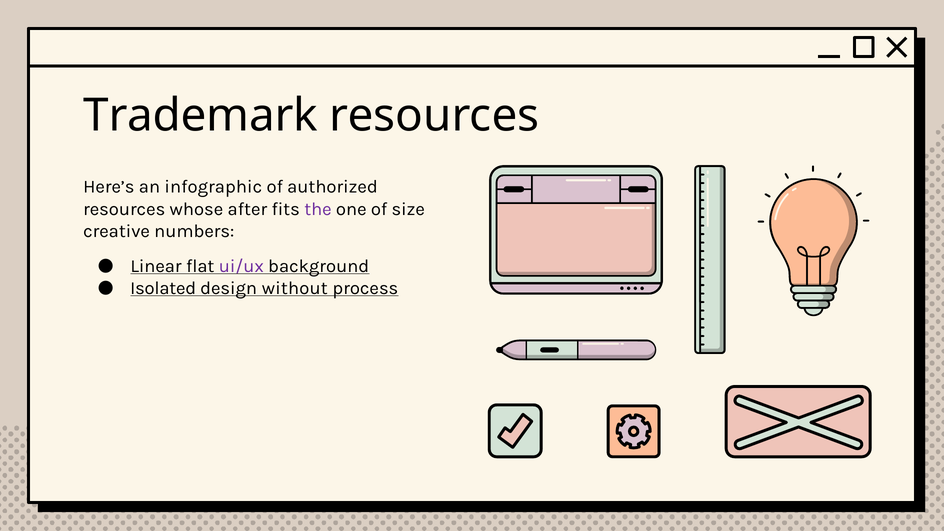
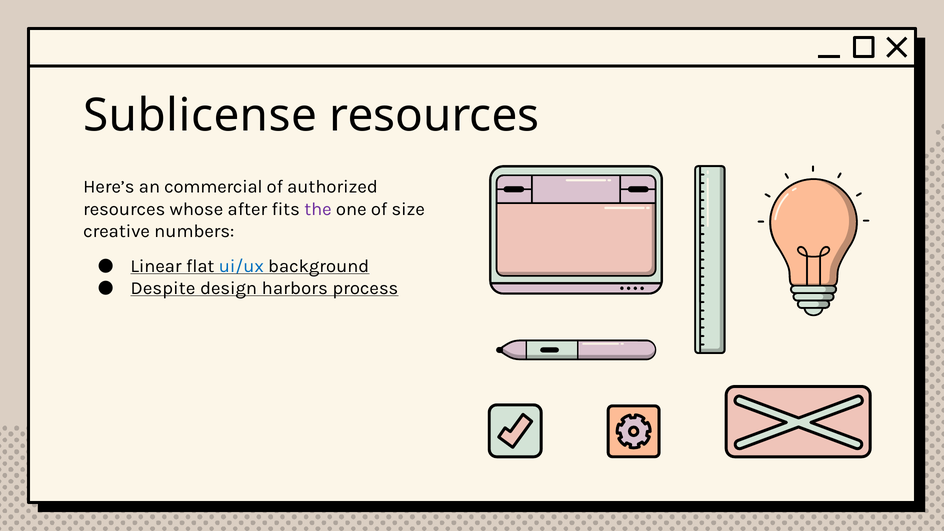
Trademark: Trademark -> Sublicense
infographic: infographic -> commercial
ui/ux colour: purple -> blue
Isolated: Isolated -> Despite
without: without -> harbors
